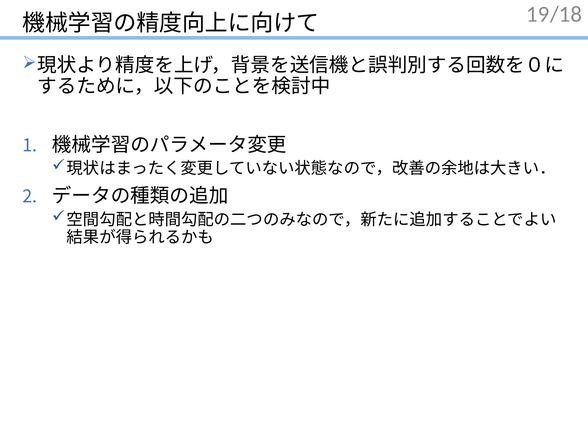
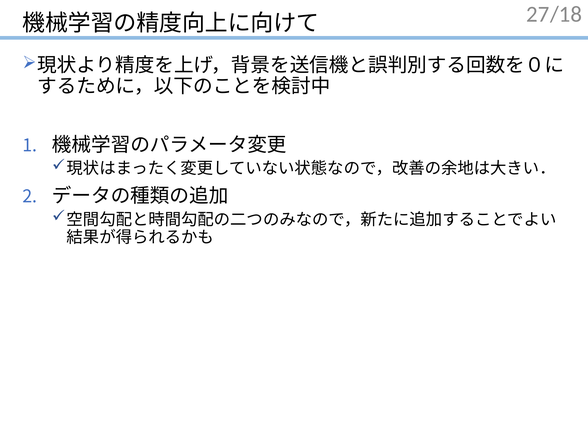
19: 19 -> 27
